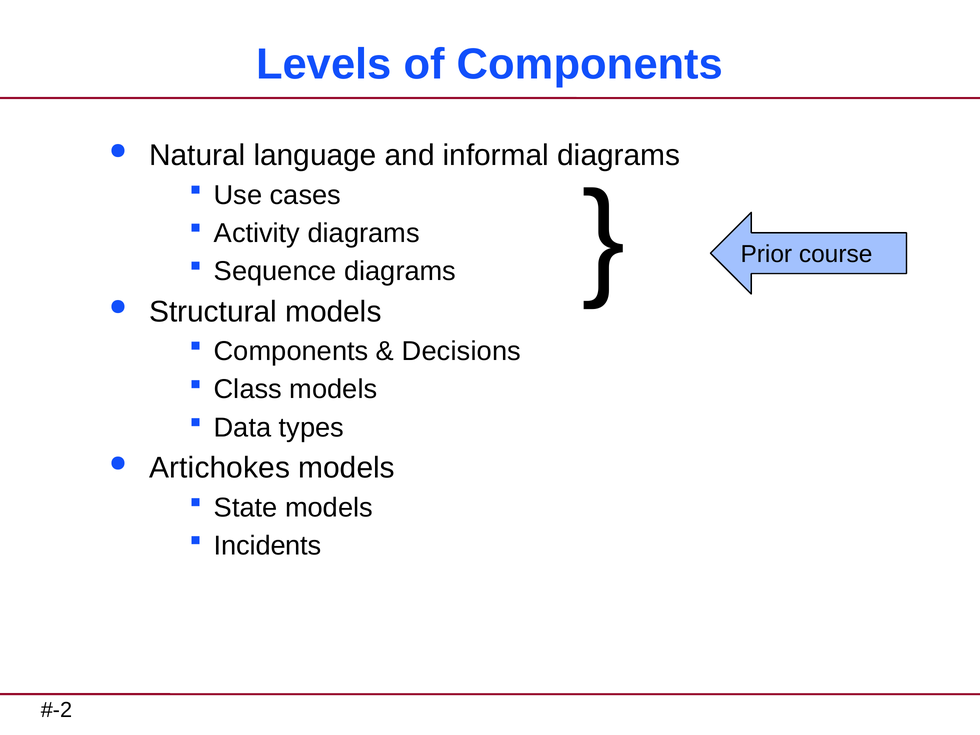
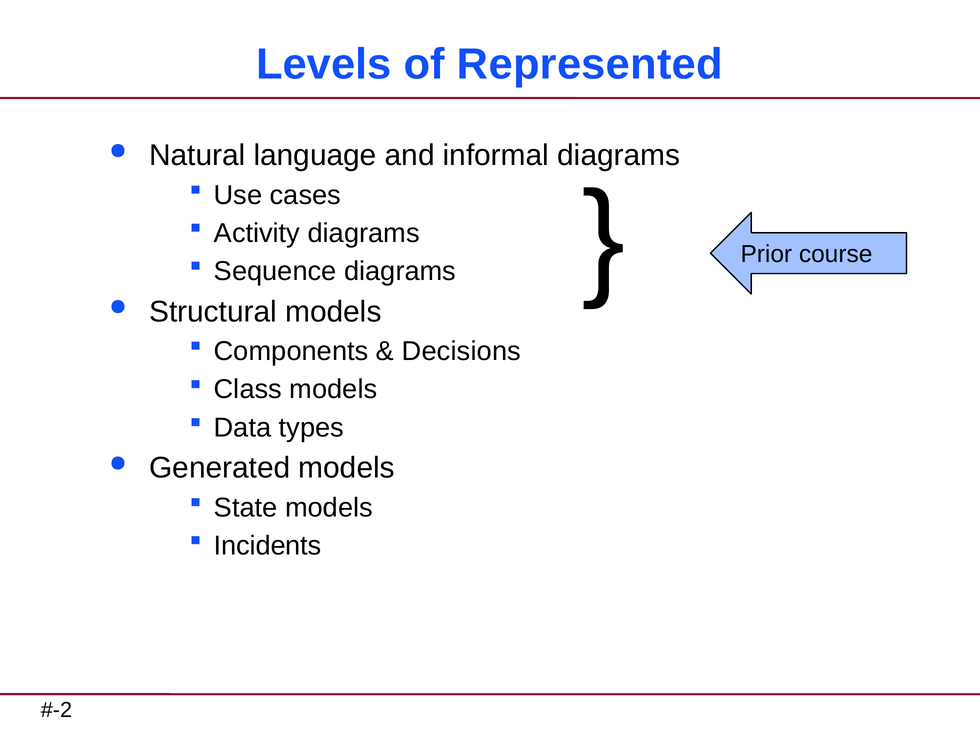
of Components: Components -> Represented
Artichokes: Artichokes -> Generated
